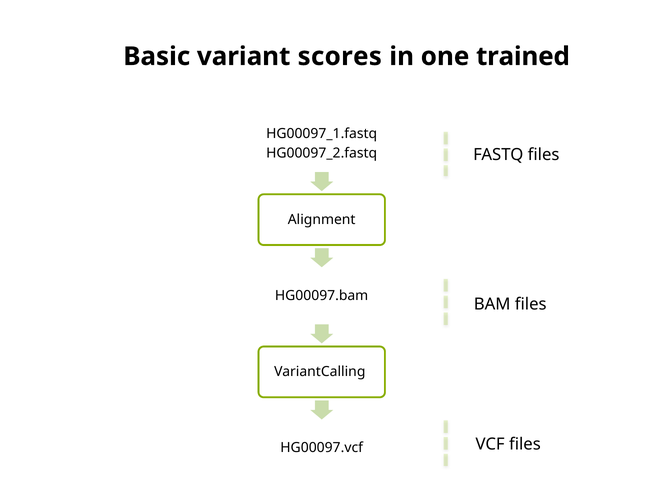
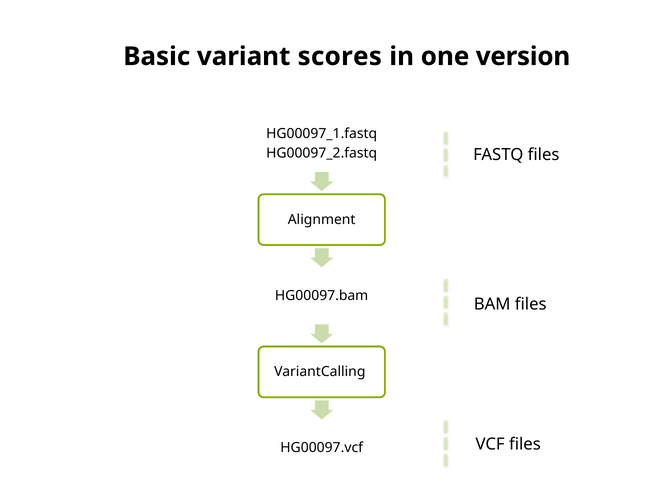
trained: trained -> version
